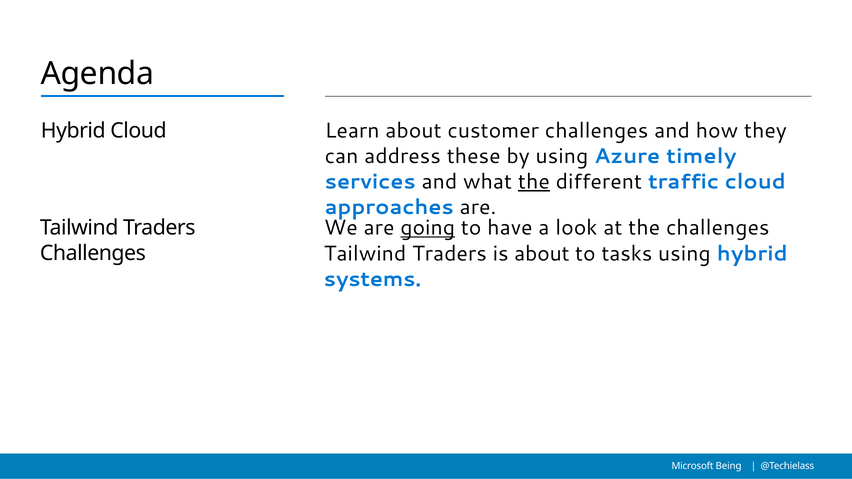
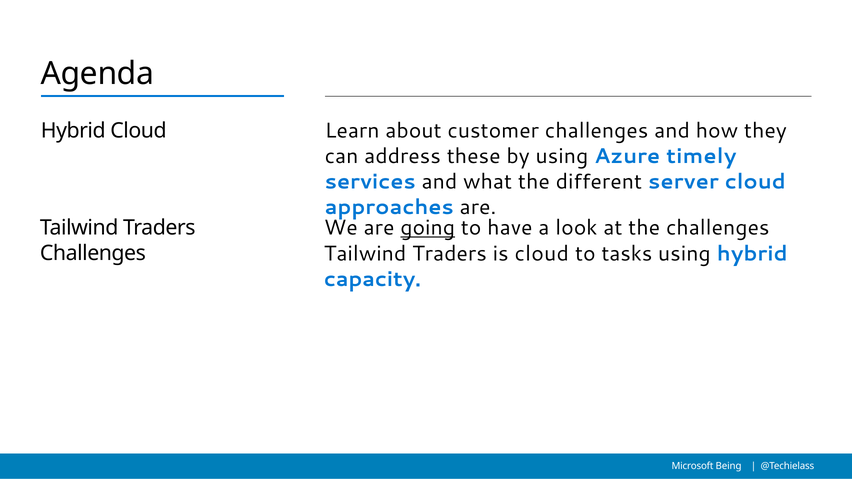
the at (534, 182) underline: present -> none
traffic: traffic -> server
is about: about -> cloud
systems: systems -> capacity
